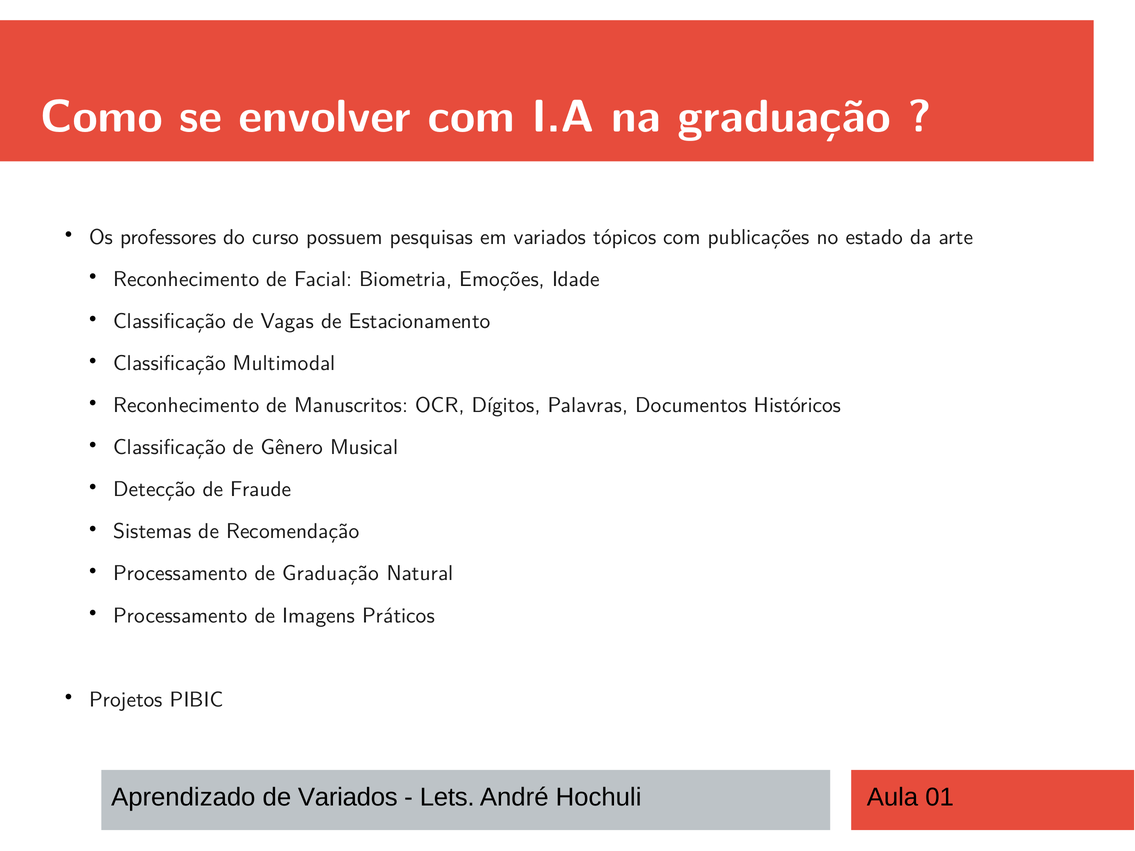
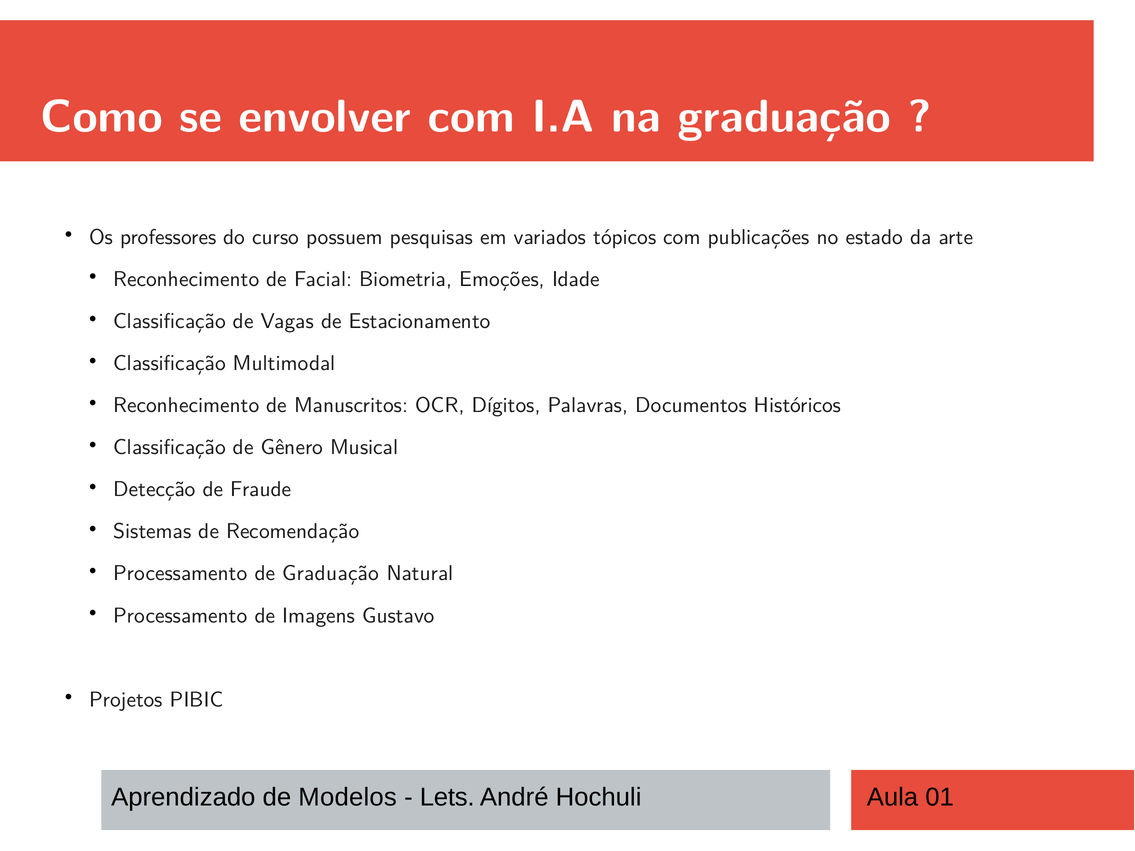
Práticos: Práticos -> Gustavo
de Variados: Variados -> Modelos
